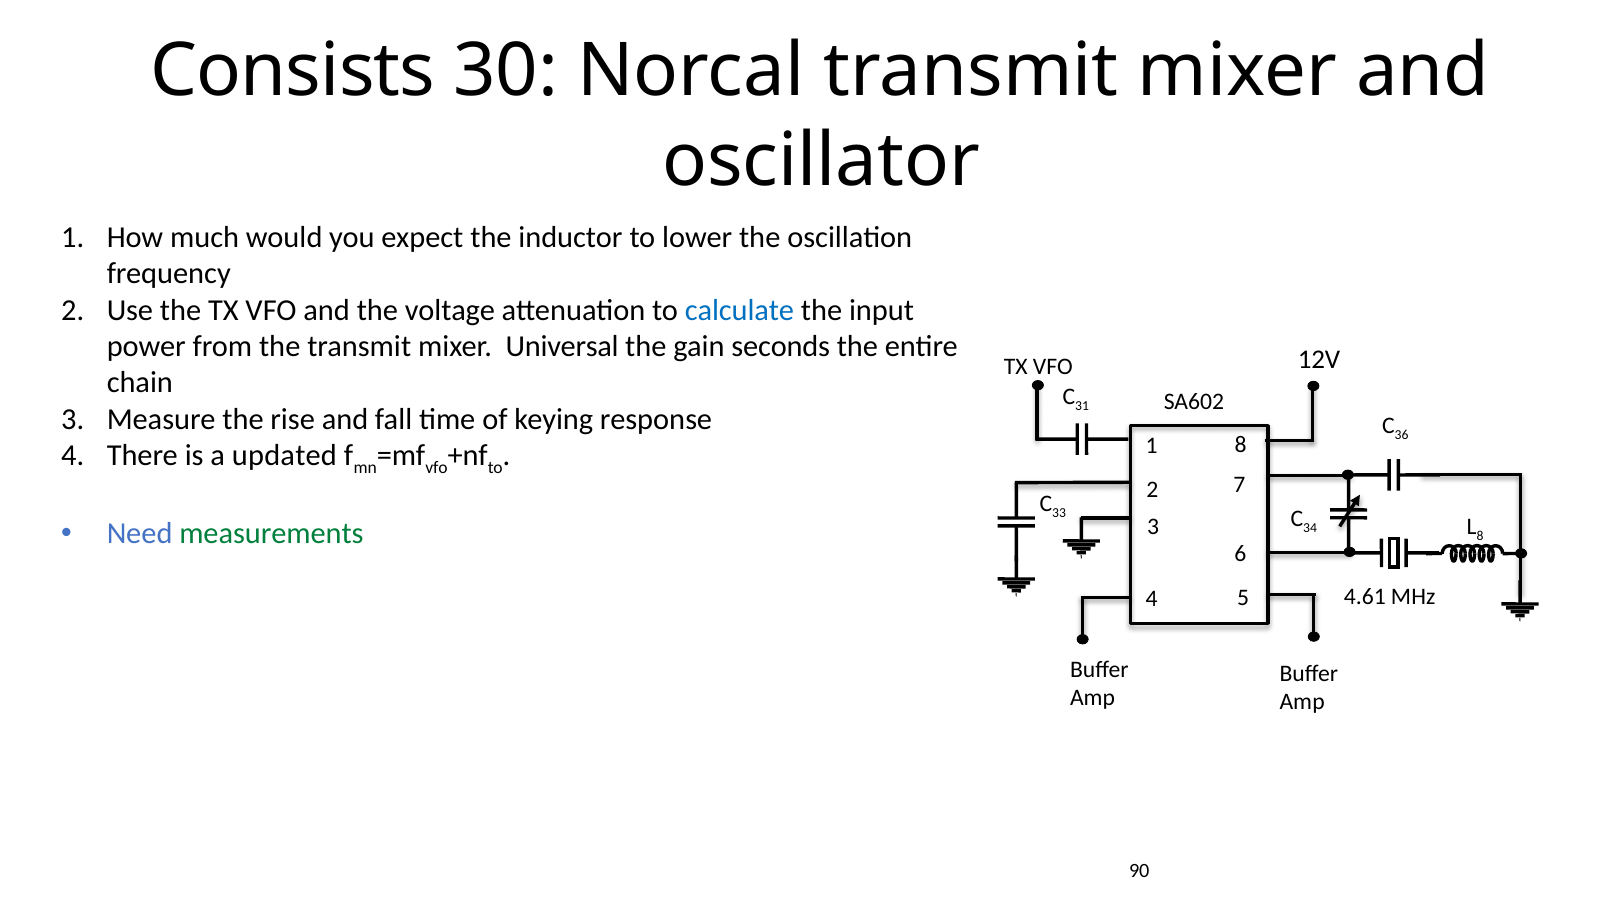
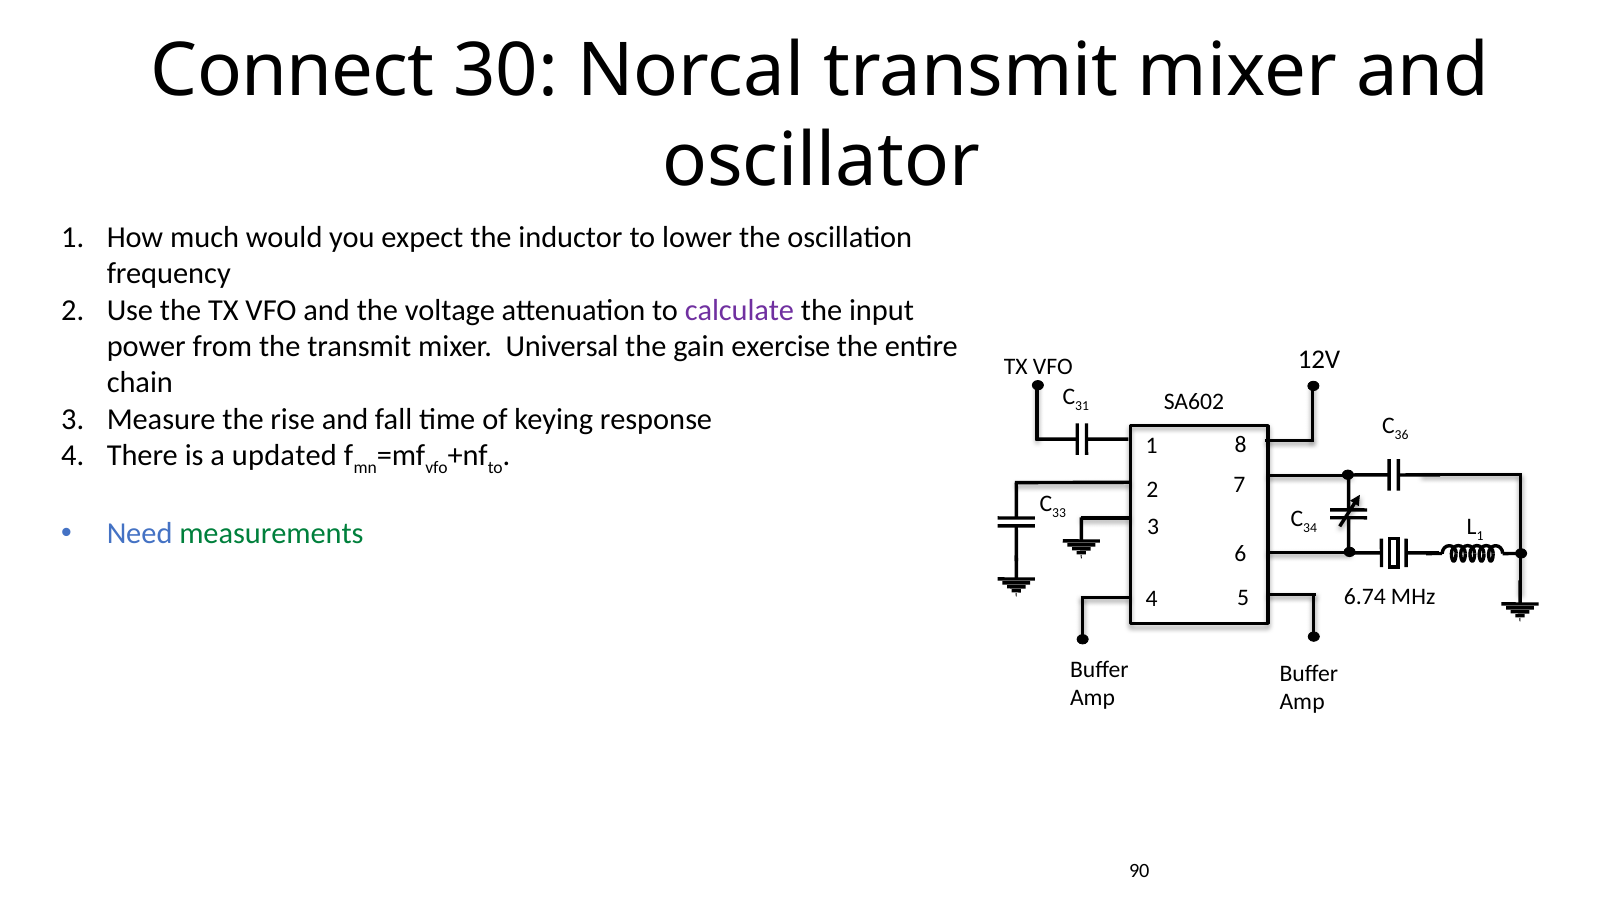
Consists: Consists -> Connect
calculate colour: blue -> purple
seconds: seconds -> exercise
8 at (1480, 536): 8 -> 1
4.61: 4.61 -> 6.74
